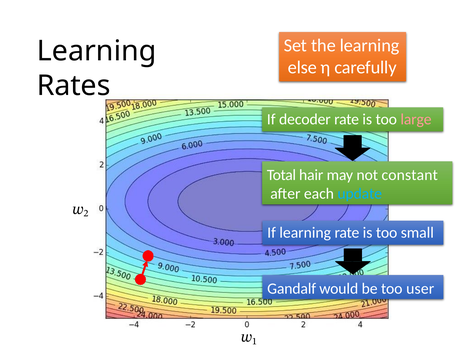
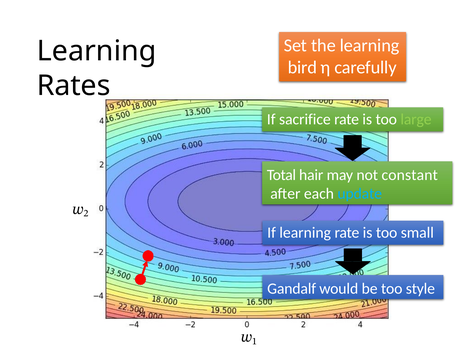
else: else -> bird
decoder: decoder -> sacrifice
large colour: pink -> light green
user: user -> style
